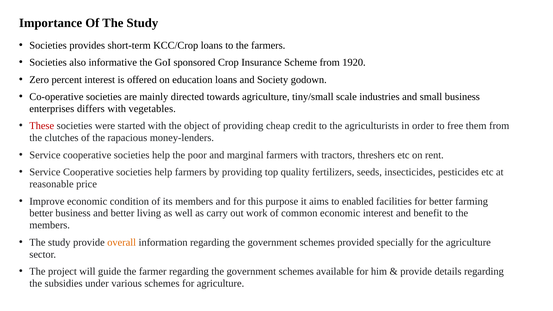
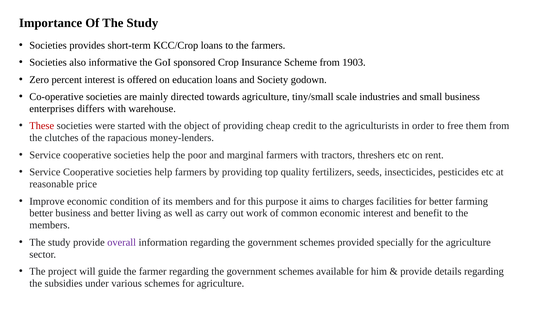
1920: 1920 -> 1903
vegetables: vegetables -> warehouse
enabled: enabled -> charges
overall colour: orange -> purple
